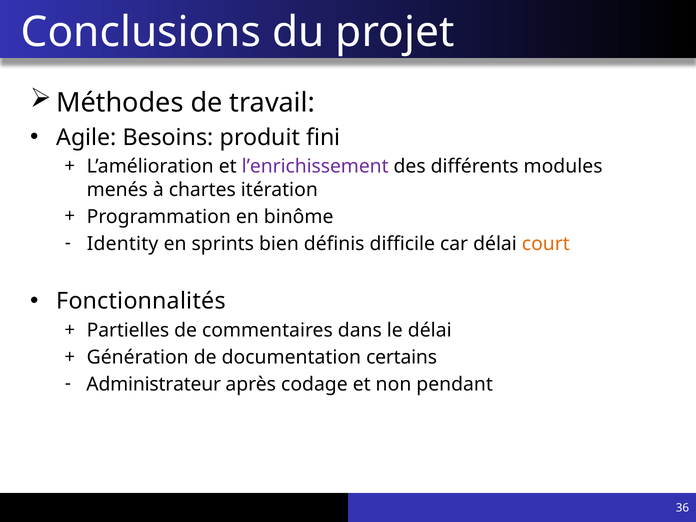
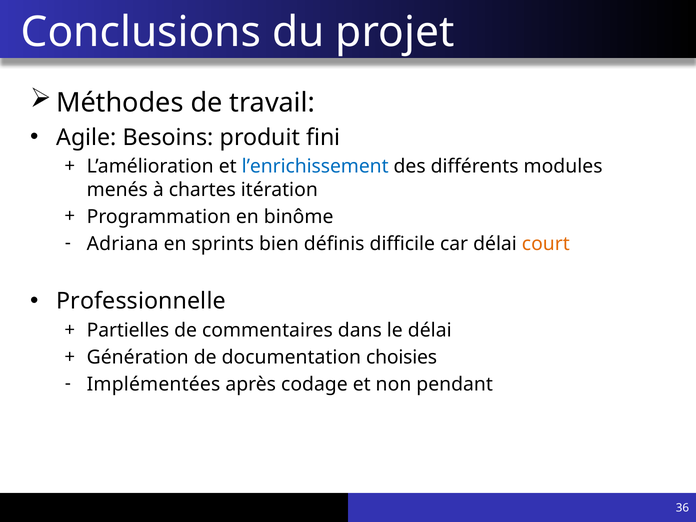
l’enrichissement colour: purple -> blue
Identity: Identity -> Adriana
Fonctionnalités: Fonctionnalités -> Professionnelle
certains: certains -> choisies
Administrateur: Administrateur -> Implémentées
